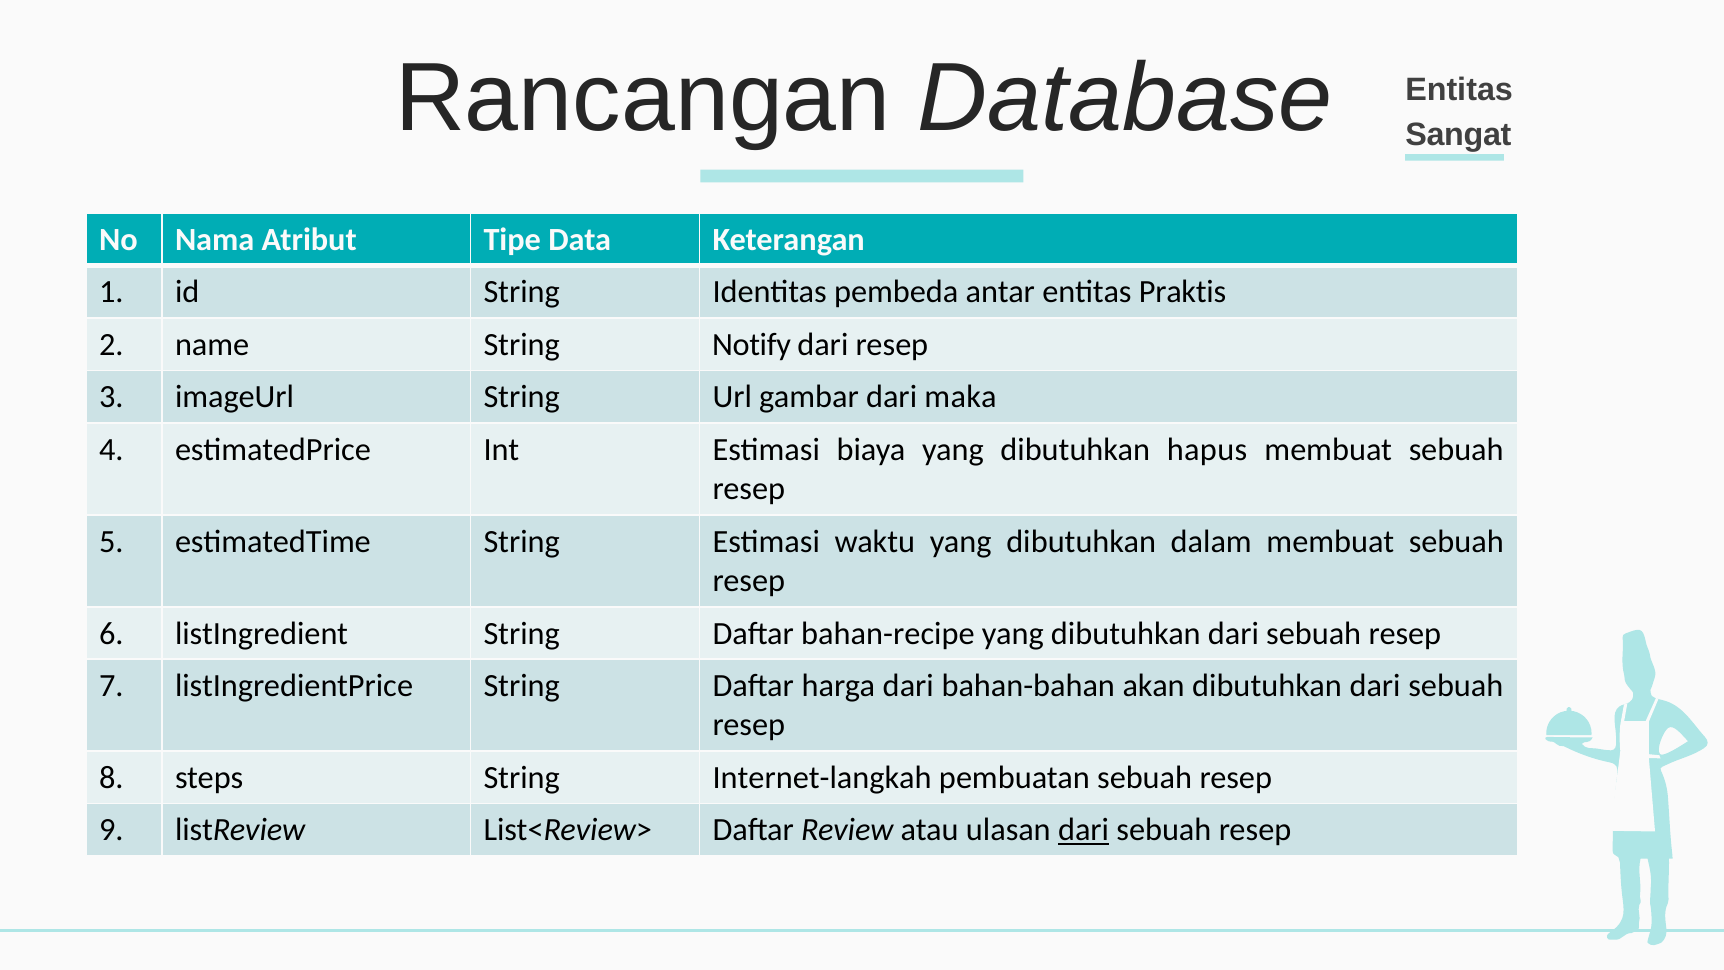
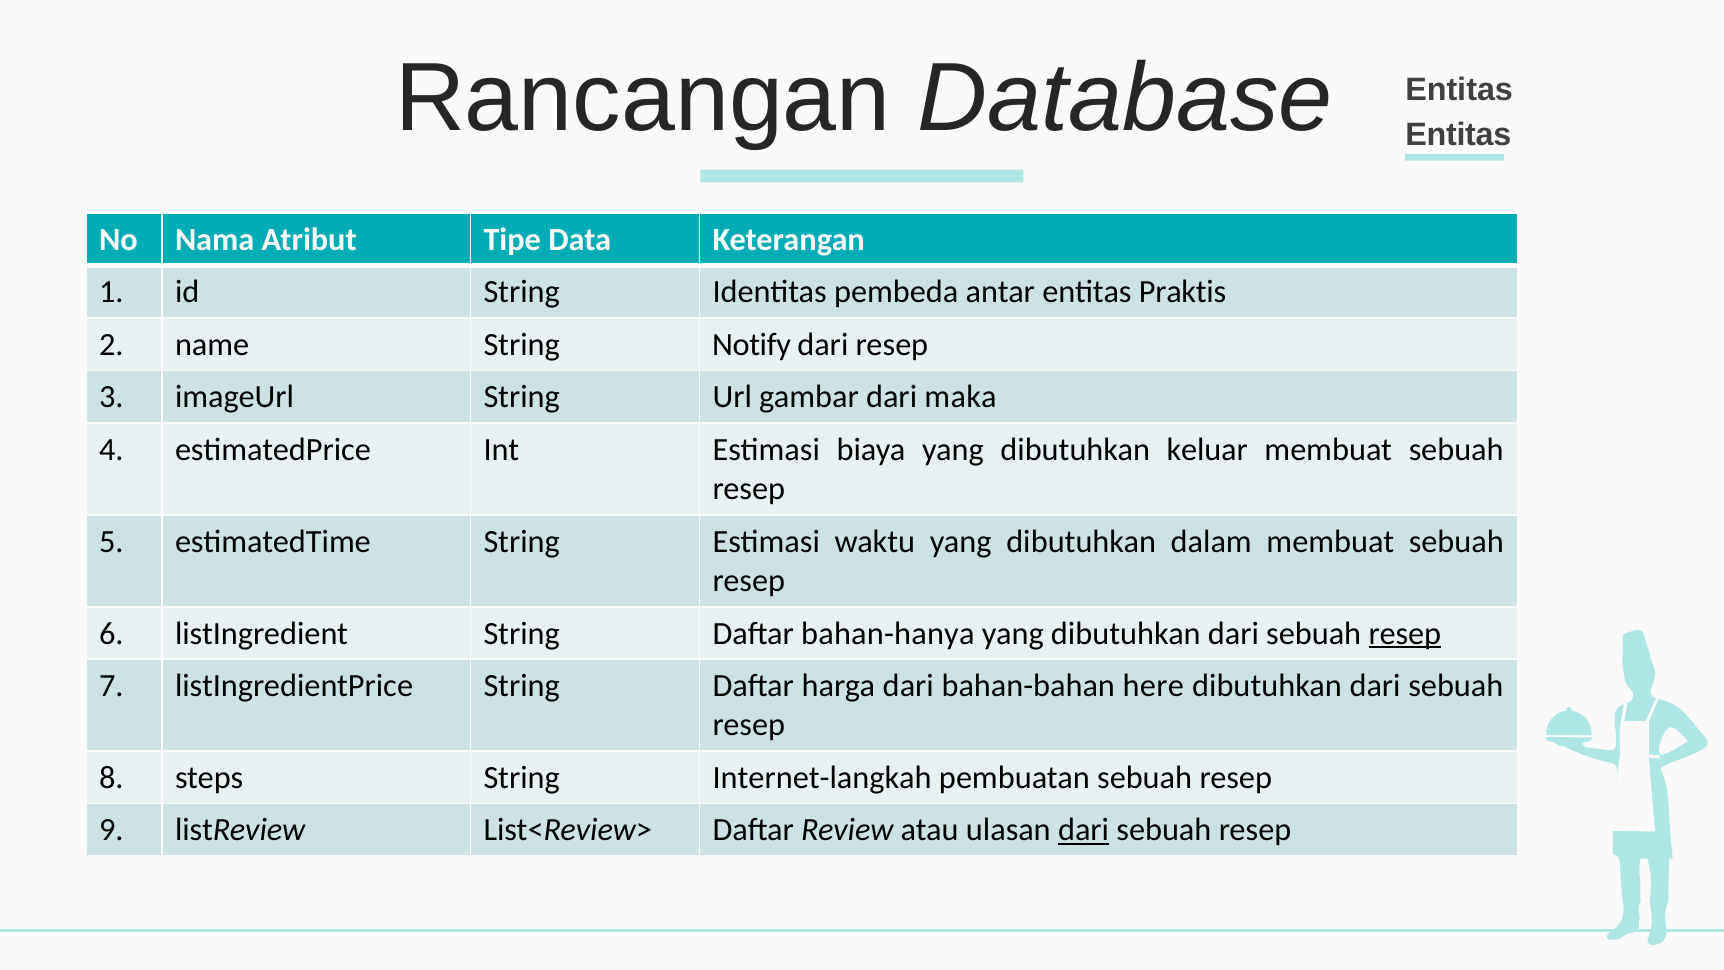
Sangat at (1458, 135): Sangat -> Entitas
hapus: hapus -> keluar
bahan-recipe: bahan-recipe -> bahan-hanya
resep at (1405, 633) underline: none -> present
akan: akan -> here
